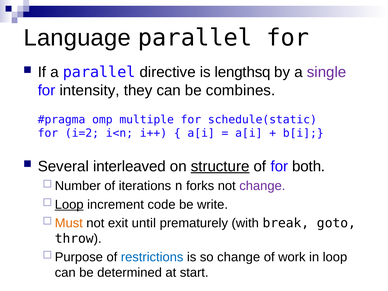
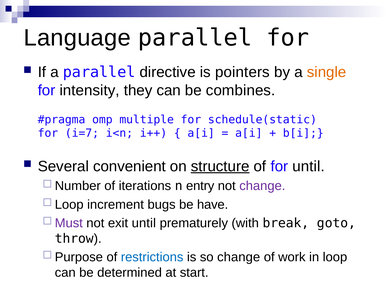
lengthsq: lengthsq -> pointers
single colour: purple -> orange
i=2: i=2 -> i=7
interleaved: interleaved -> convenient
for both: both -> until
forks: forks -> entry
Loop at (69, 205) underline: present -> none
code: code -> bugs
write: write -> have
Must colour: orange -> purple
